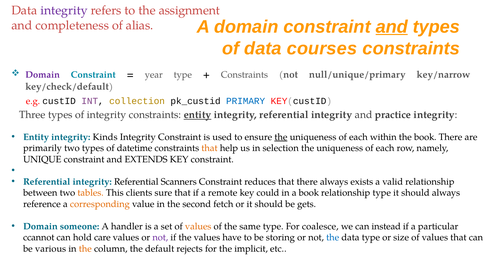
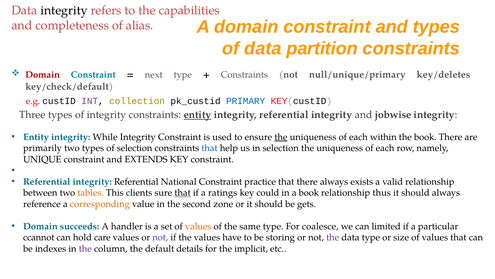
integrity at (64, 10) colour: purple -> black
assignment: assignment -> capabilities
and at (392, 27) underline: present -> none
courses: courses -> partition
Domain at (43, 75) colour: purple -> red
year: year -> next
key/narrow: key/narrow -> key/deletes
practice: practice -> jobwise
Kinds: Kinds -> While
of datetime: datetime -> selection
that at (209, 148) colour: orange -> blue
Scanners: Scanners -> National
reduces: reduces -> practice
that at (183, 192) underline: none -> present
remote: remote -> ratings
relationship type: type -> thus
fetch: fetch -> zone
someone: someone -> succeeds
instead: instead -> limited
the at (333, 237) colour: blue -> purple
various: various -> indexes
the at (85, 248) colour: orange -> purple
rejects: rejects -> details
